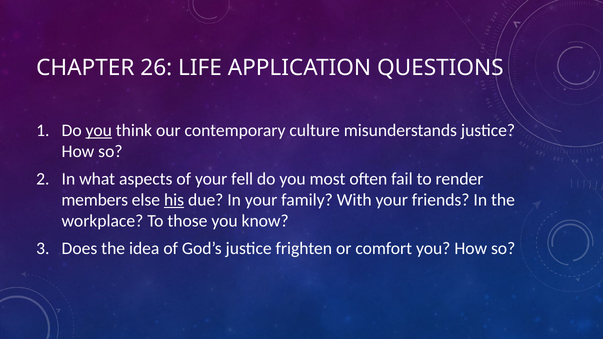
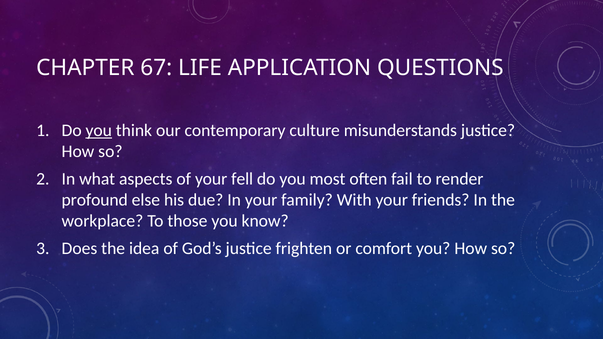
26: 26 -> 67
members: members -> profound
his underline: present -> none
